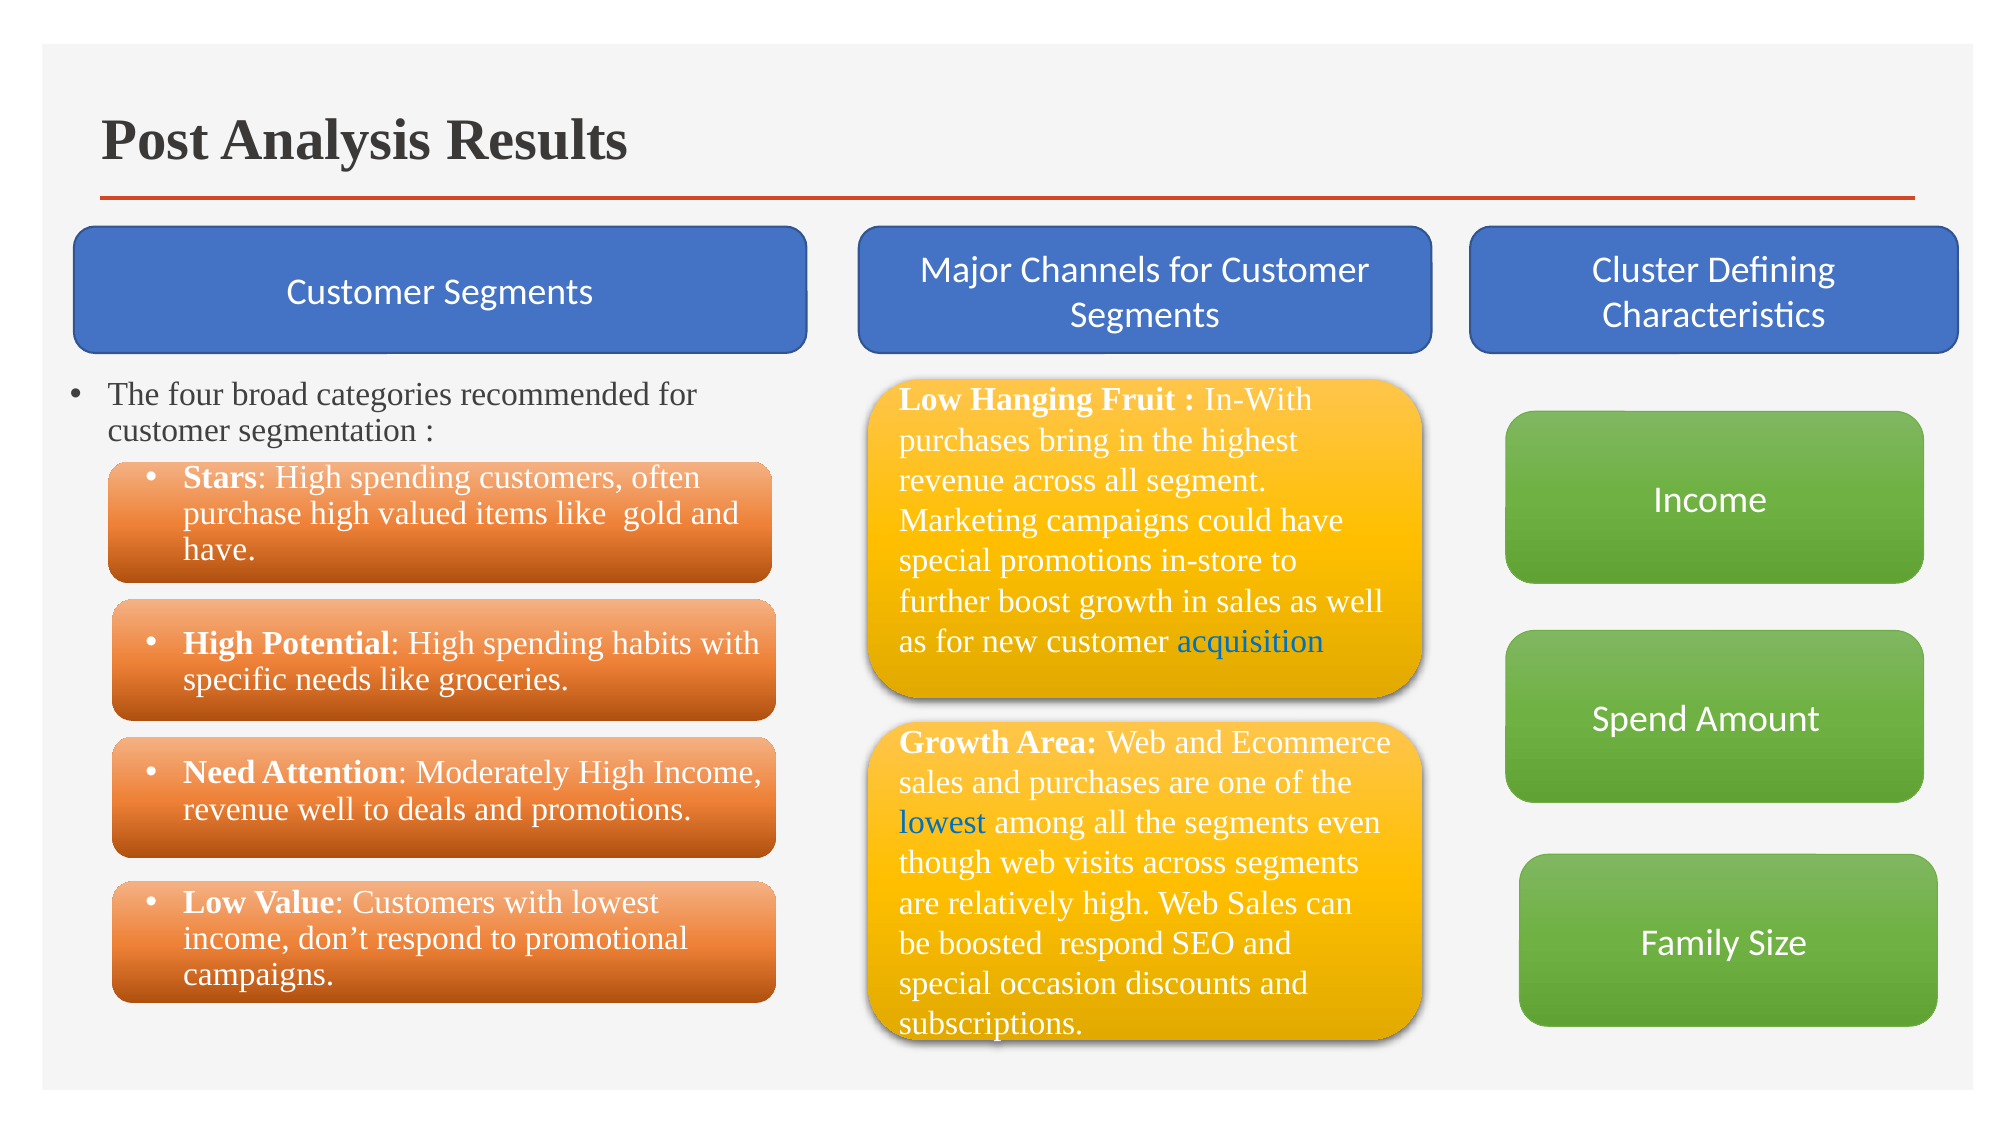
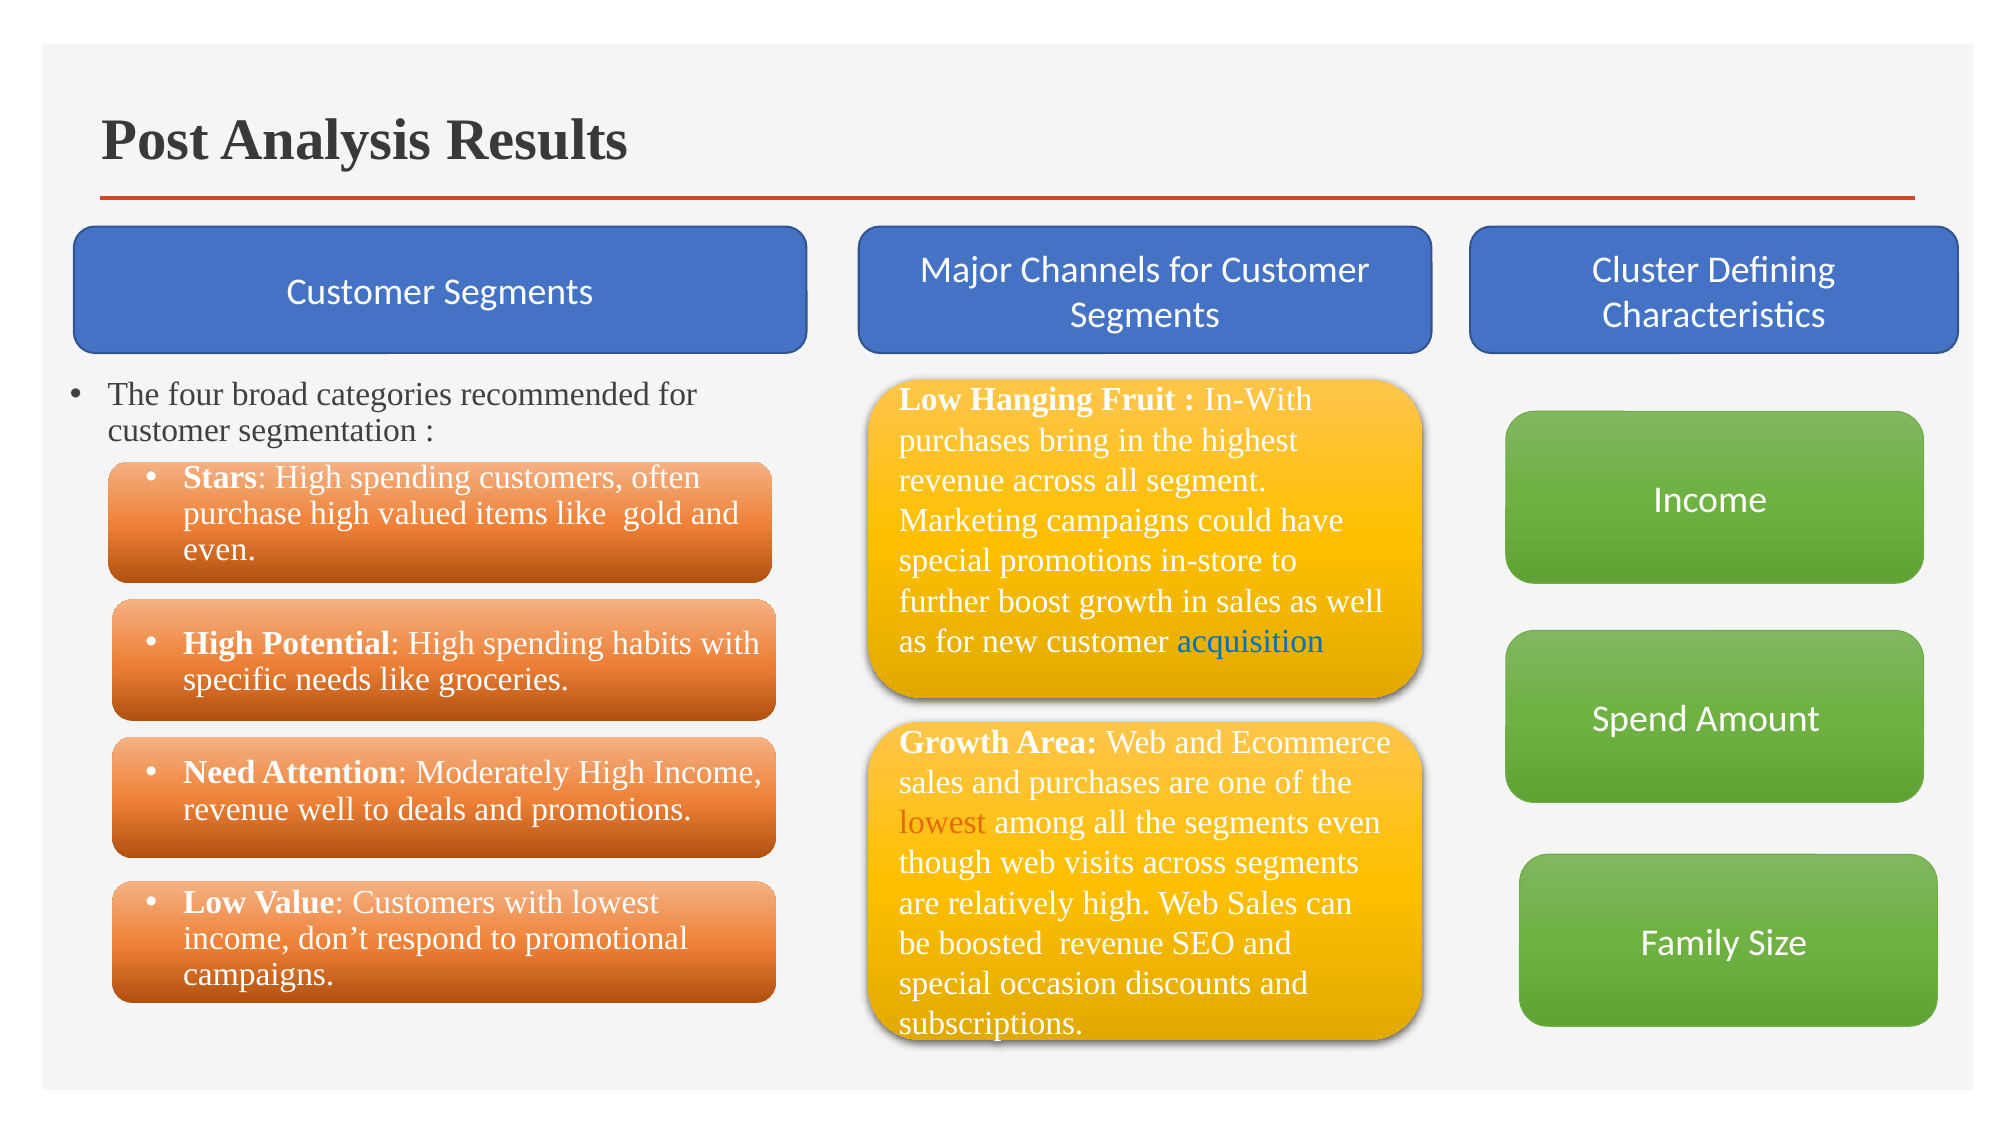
have at (220, 550): have -> even
lowest at (942, 823) colour: blue -> orange
boosted respond: respond -> revenue
